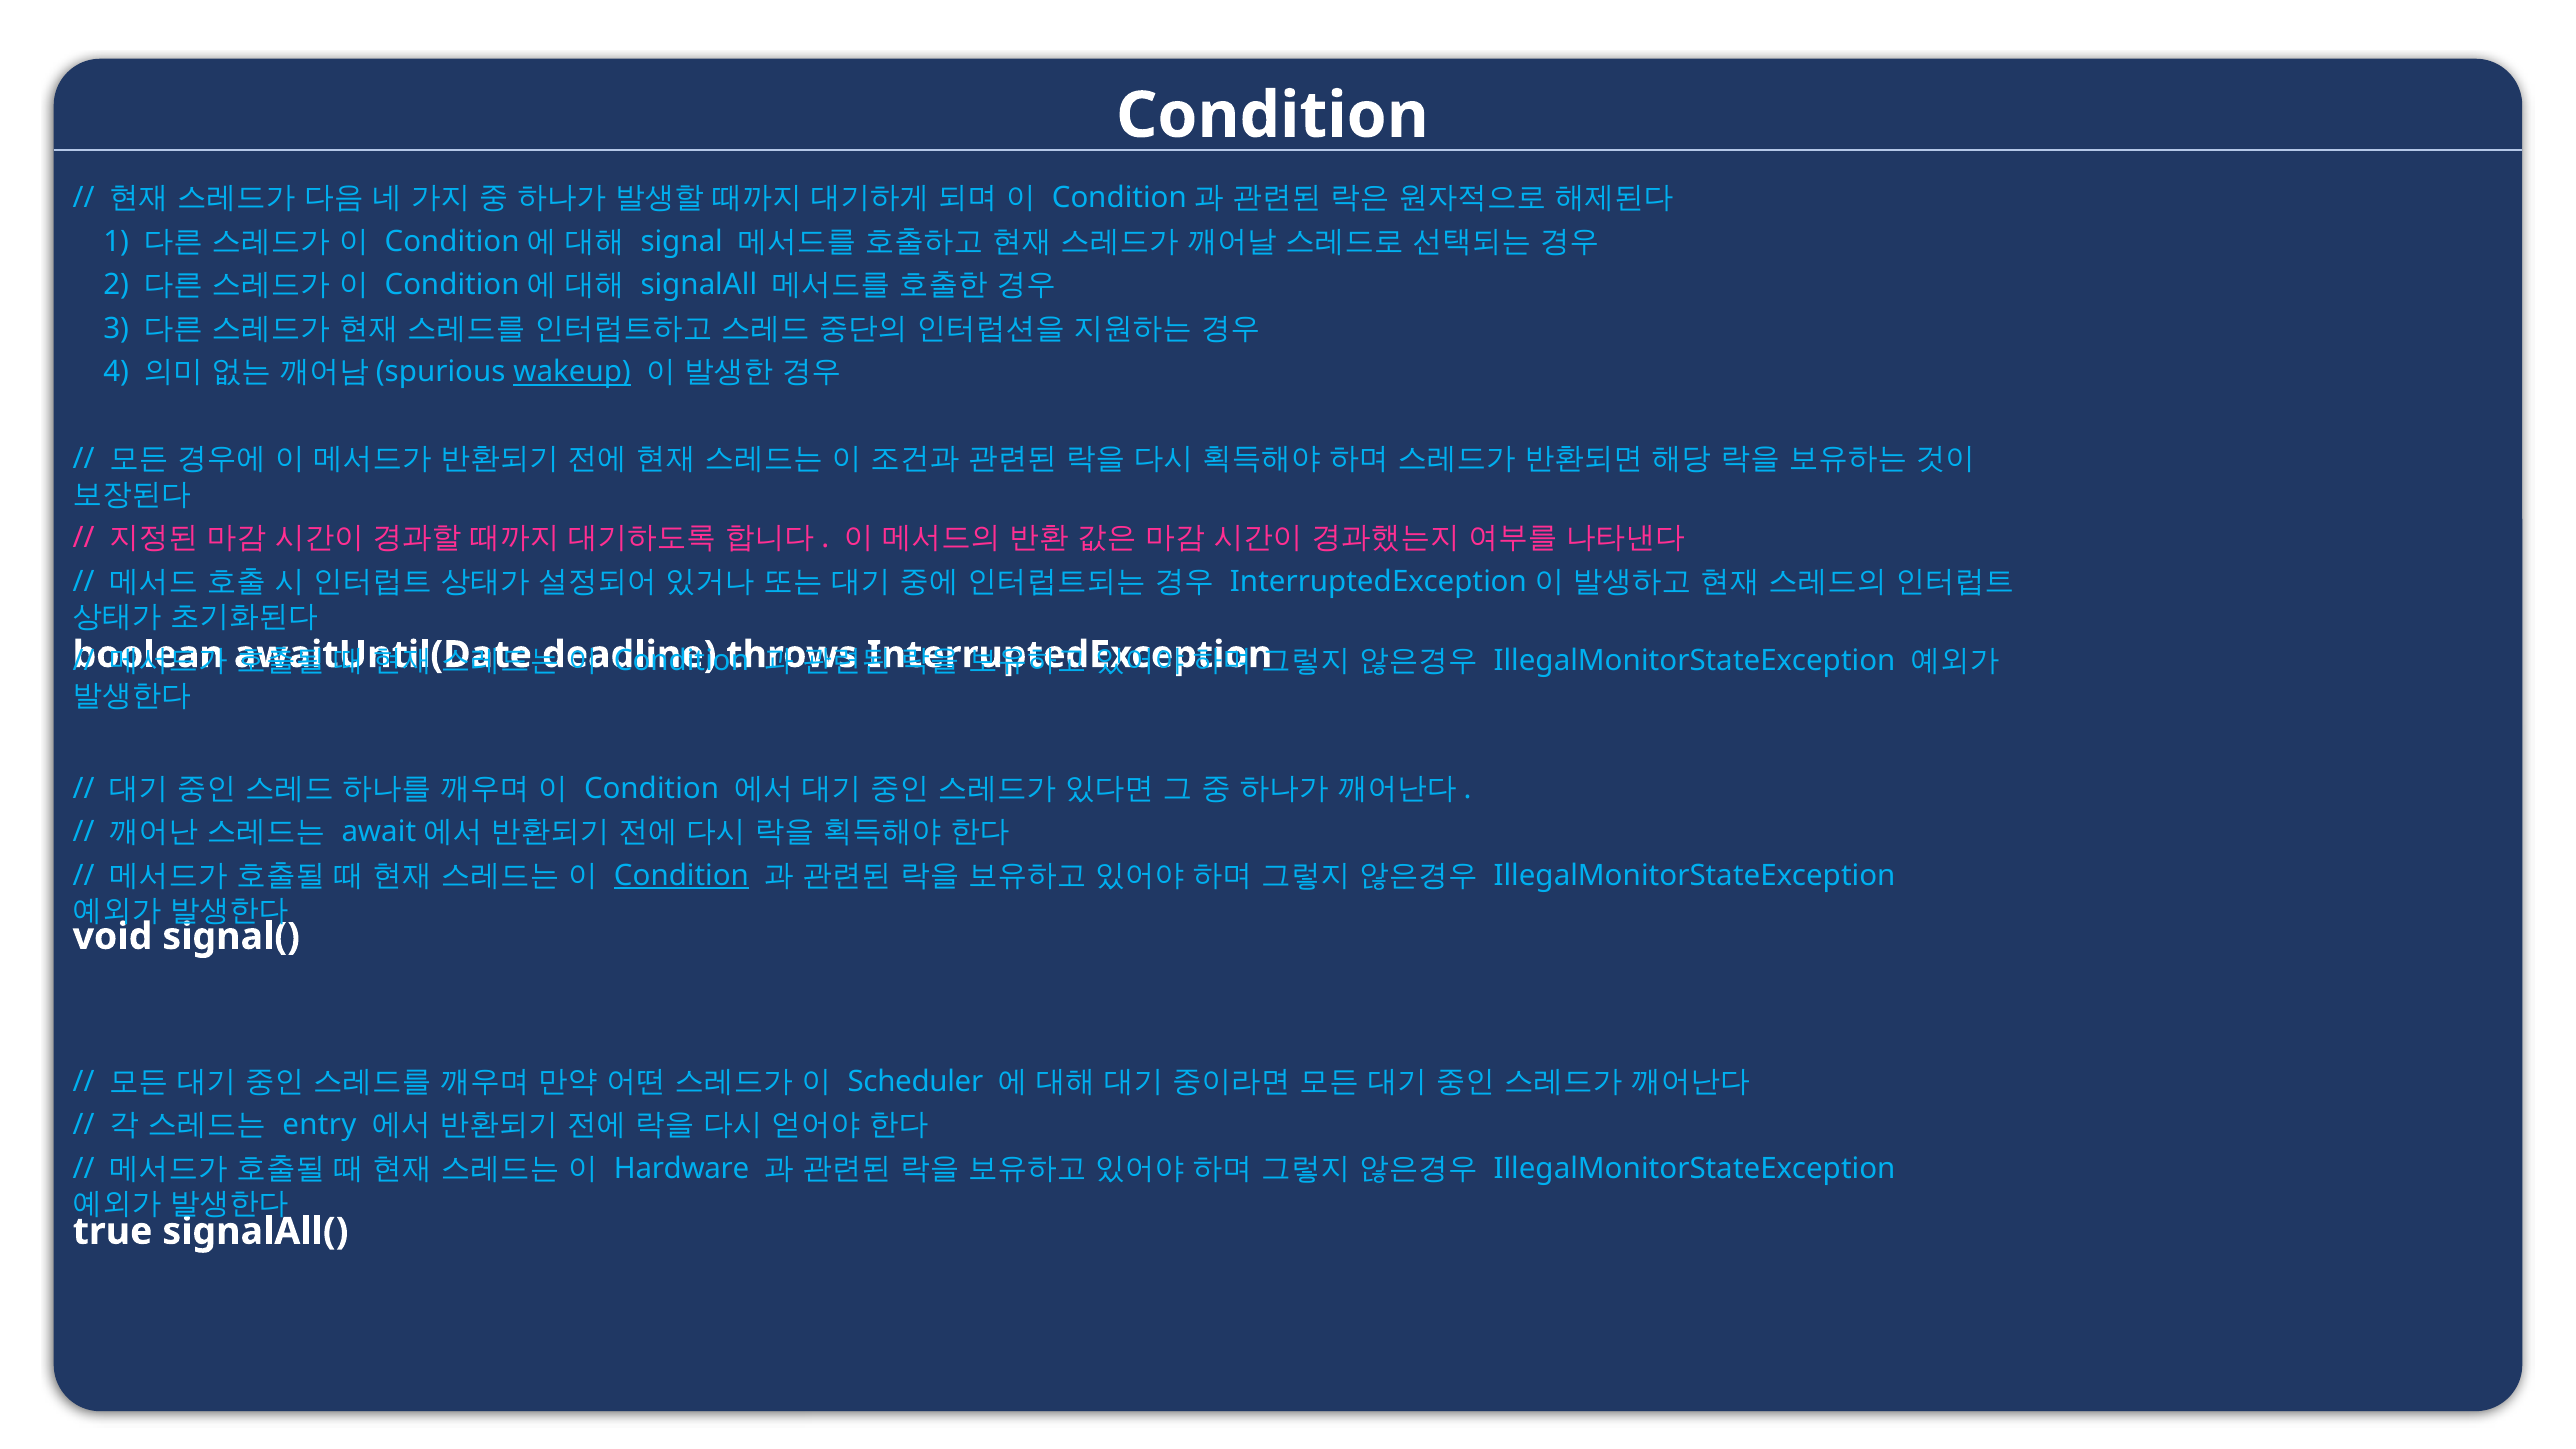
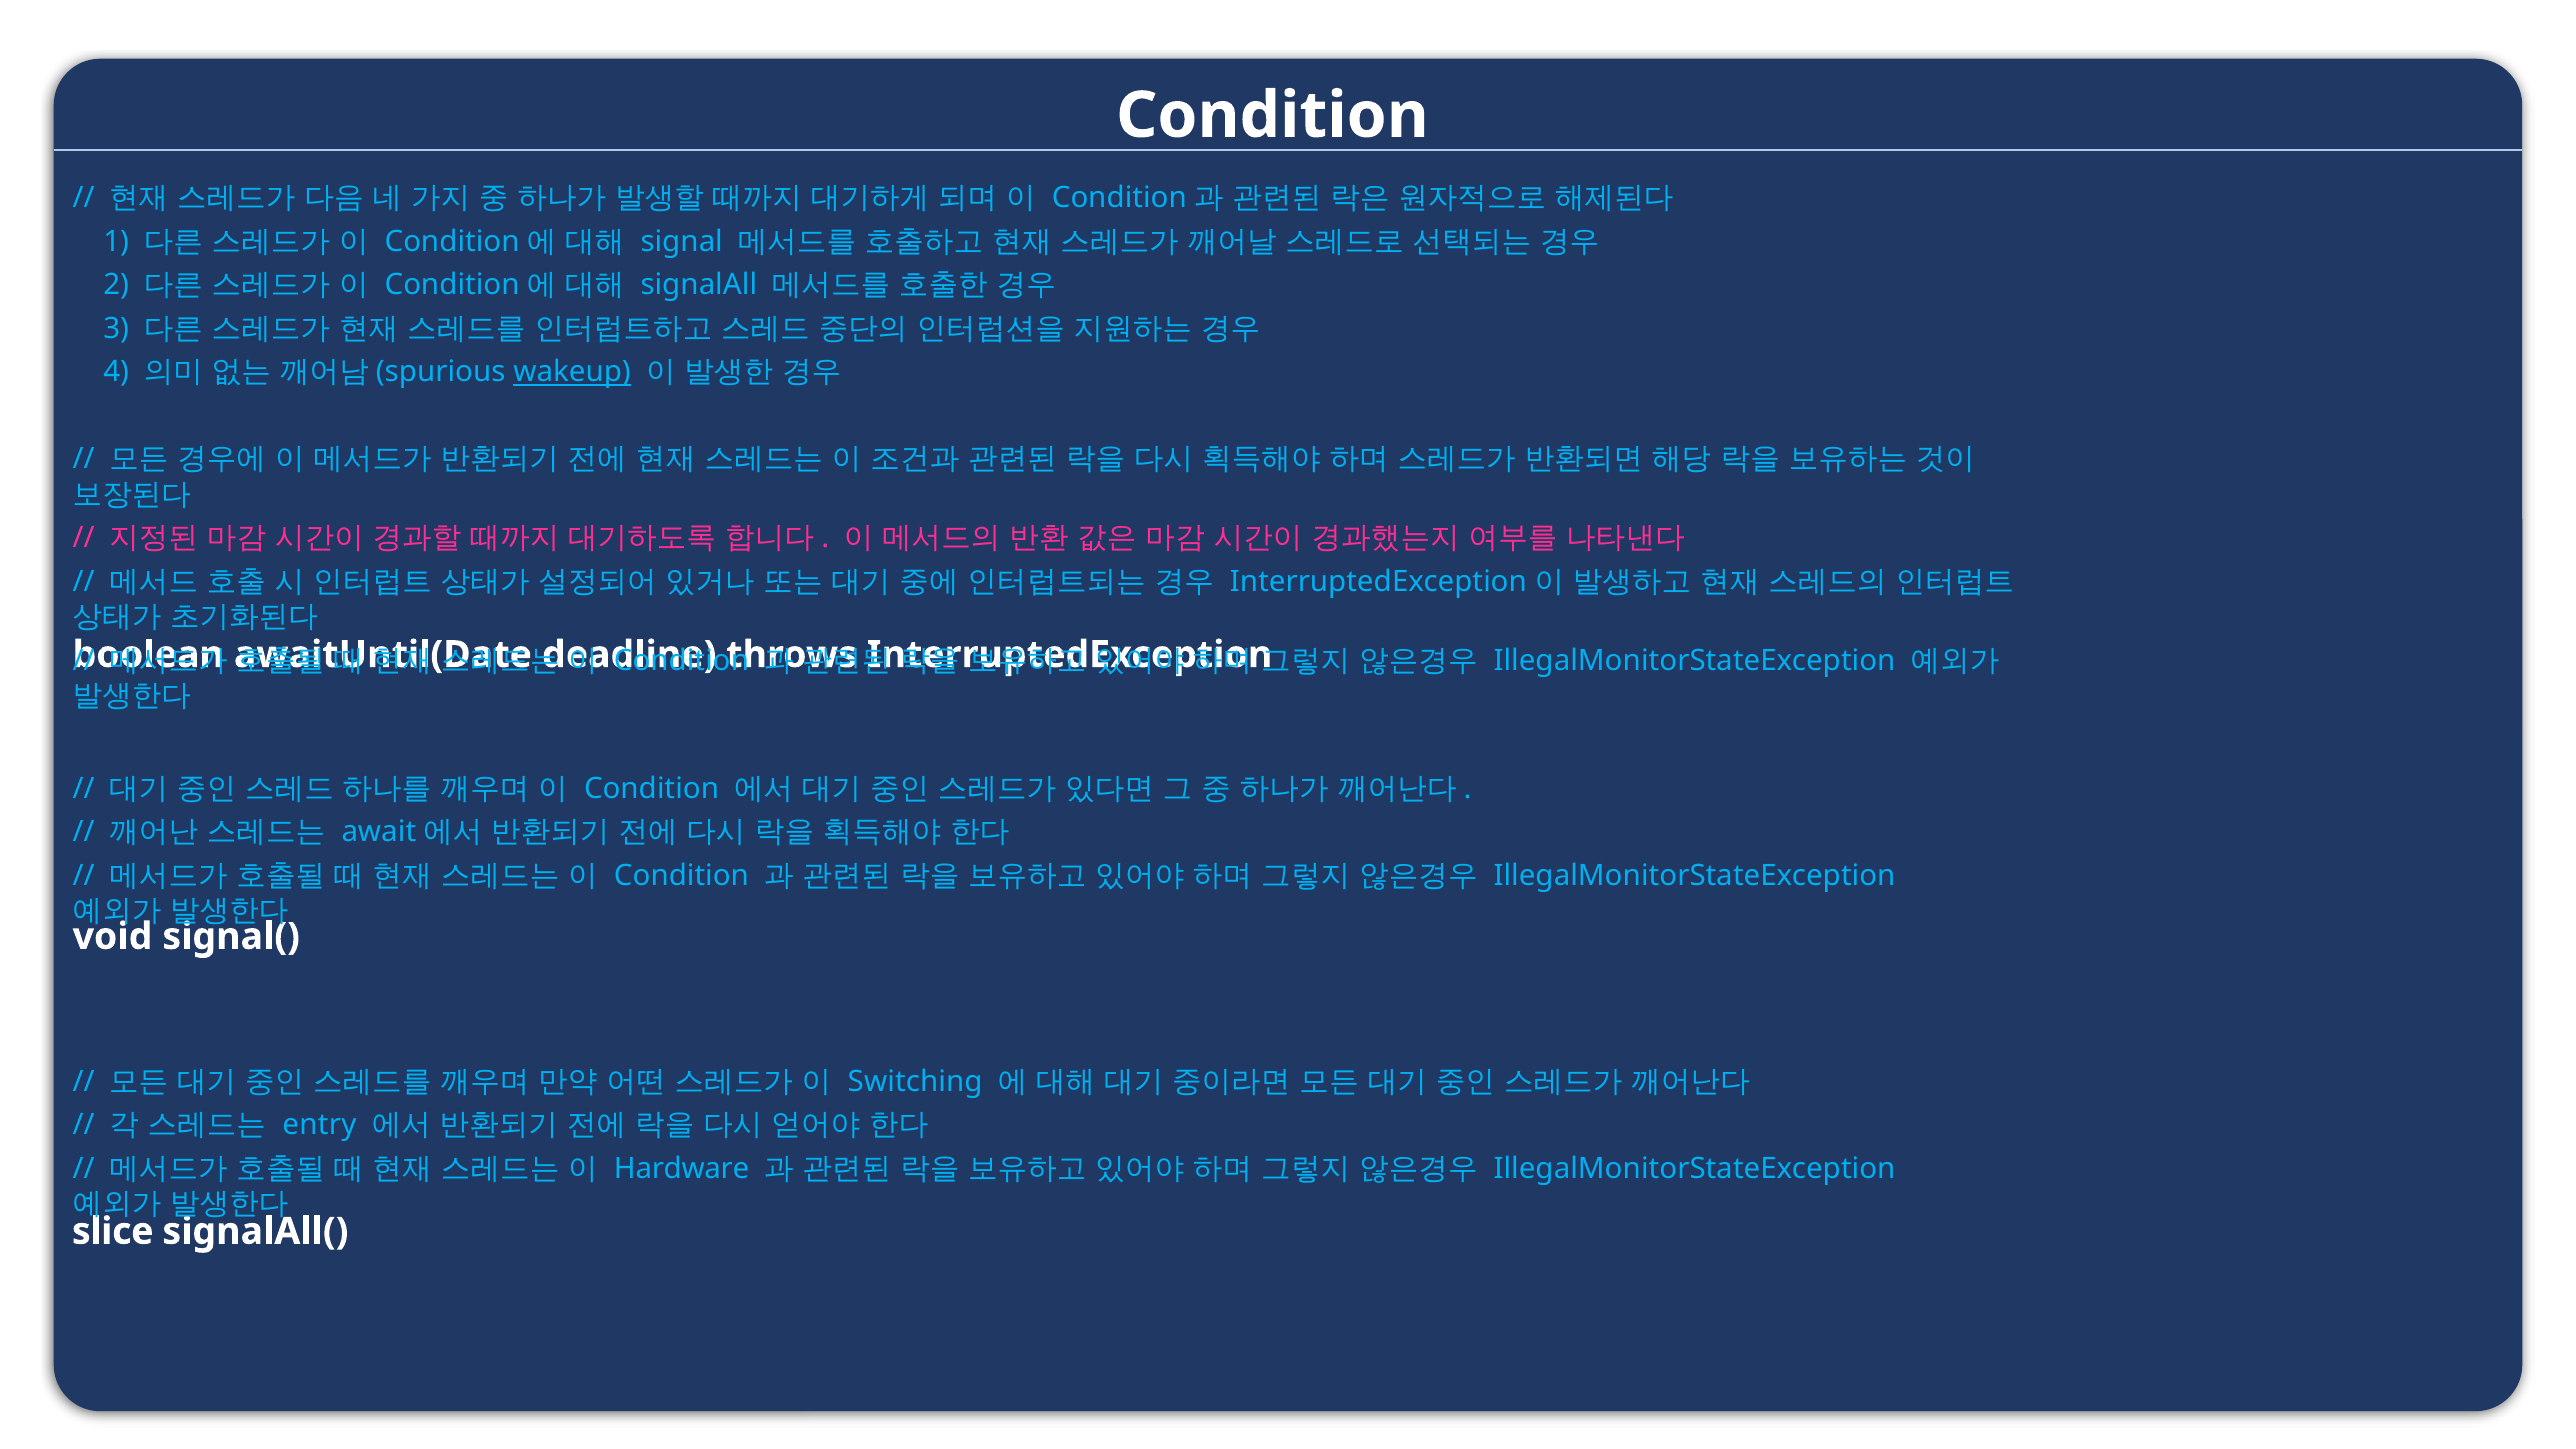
Condition at (681, 875) underline: present -> none
Scheduler: Scheduler -> Switching
true: true -> slice
